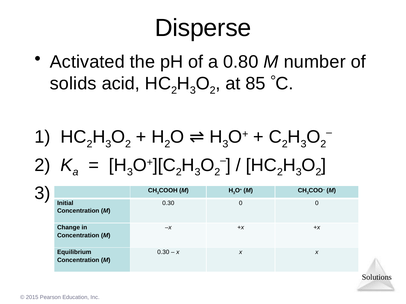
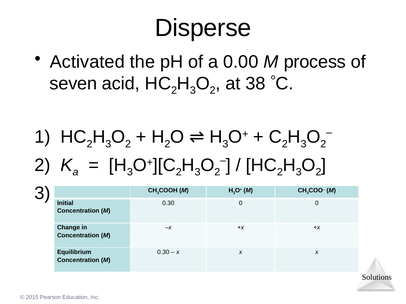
0.80: 0.80 -> 0.00
number: number -> process
solids: solids -> seven
85: 85 -> 38
